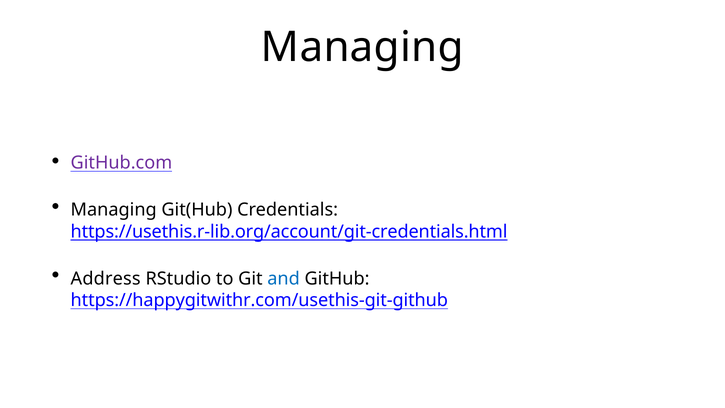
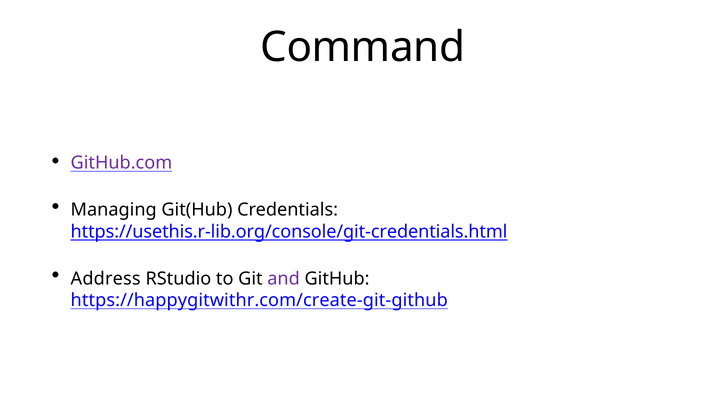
Managing at (362, 48): Managing -> Command
https://usethis.r-lib.org/account/git-credentials.html: https://usethis.r-lib.org/account/git-credentials.html -> https://usethis.r-lib.org/console/git-credentials.html
and colour: blue -> purple
https://happygitwithr.com/usethis-git-github: https://happygitwithr.com/usethis-git-github -> https://happygitwithr.com/create-git-github
